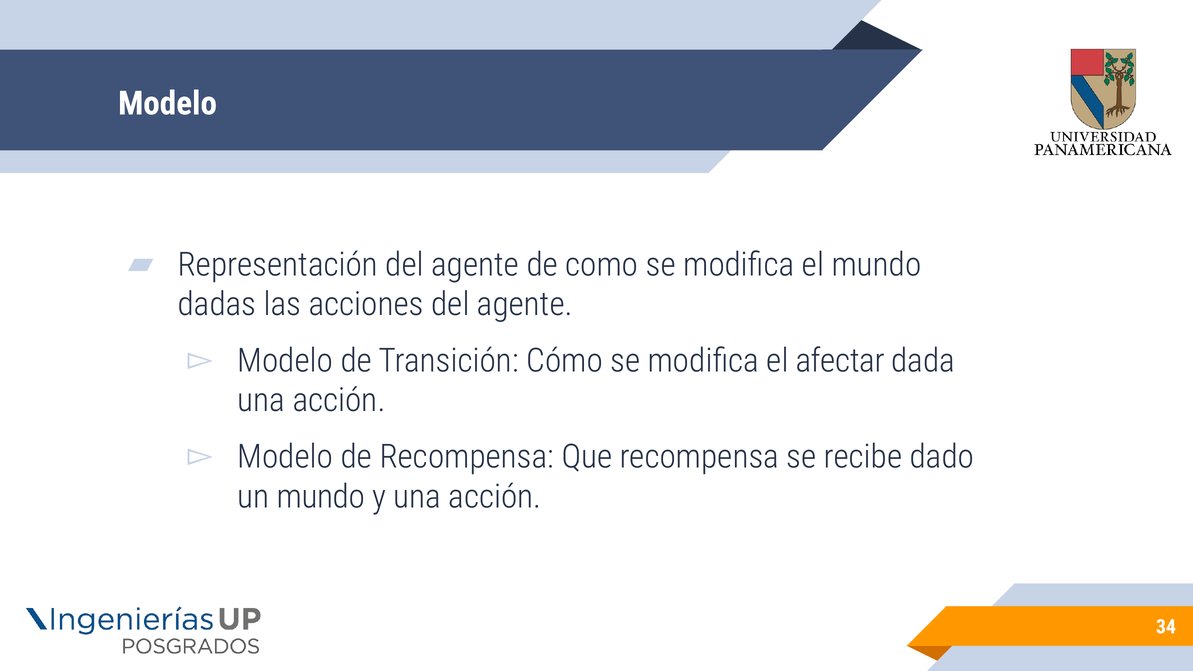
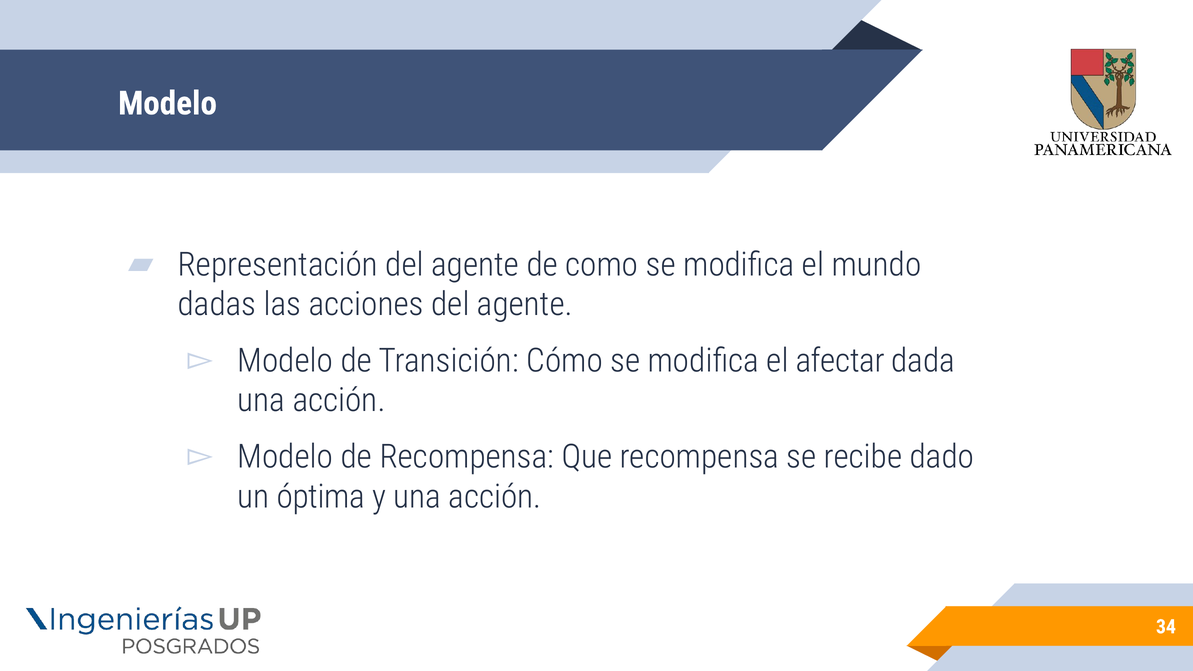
un mundo: mundo -> óptima
